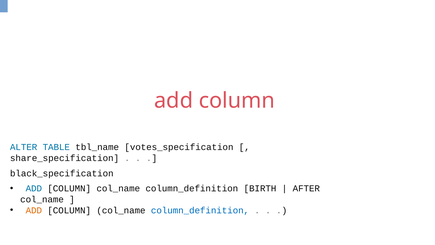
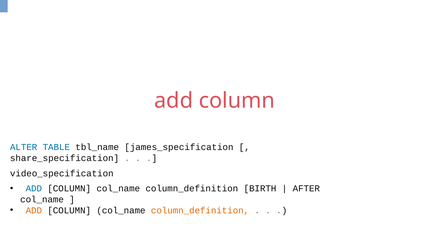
votes_specification: votes_specification -> james_specification
black_specification: black_specification -> video_specification
column_definition at (200, 210) colour: blue -> orange
